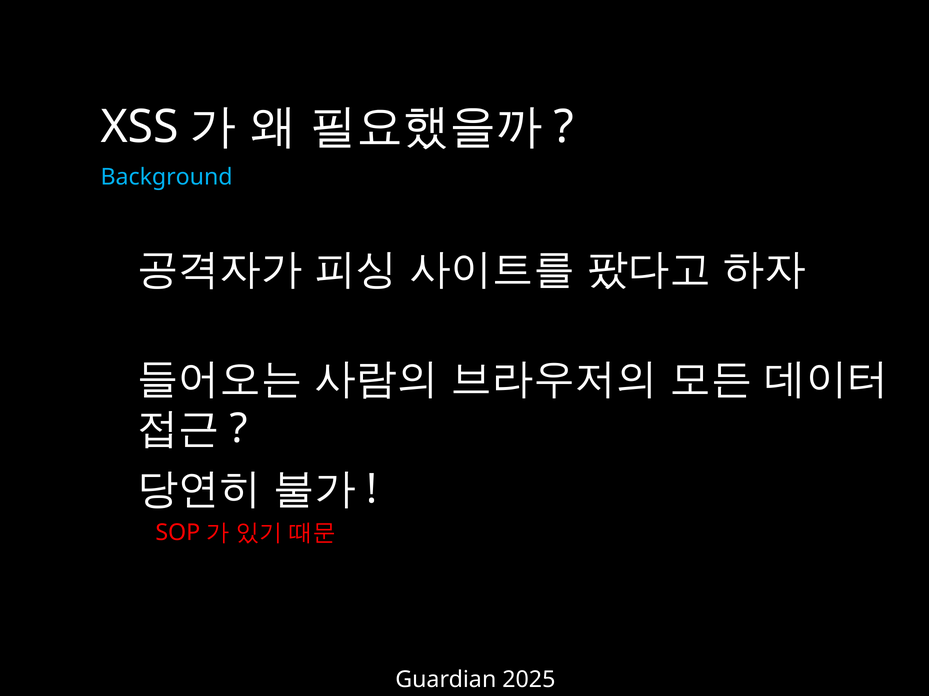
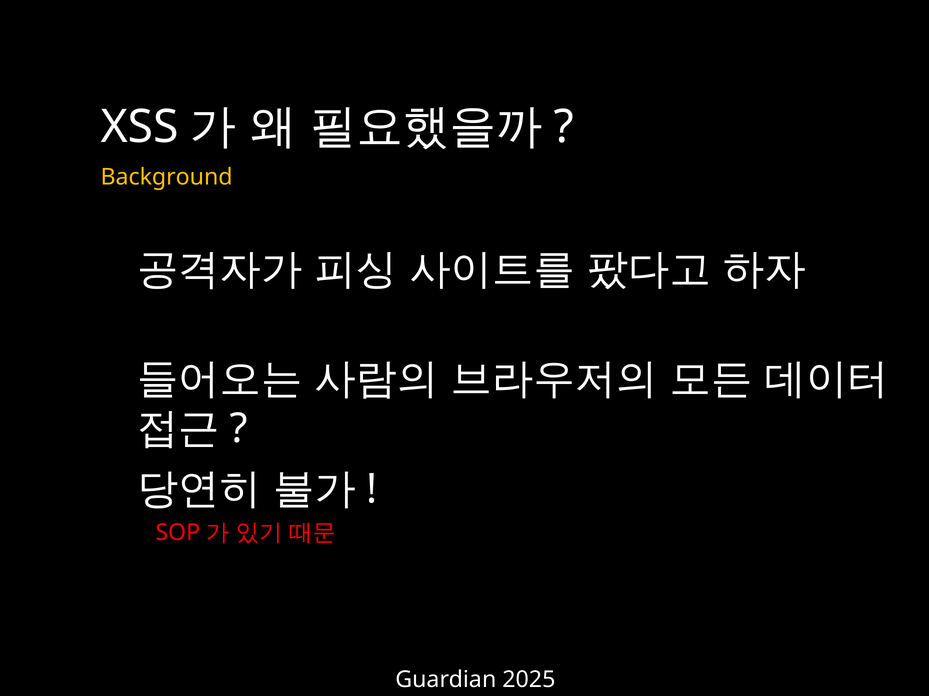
Background colour: light blue -> yellow
